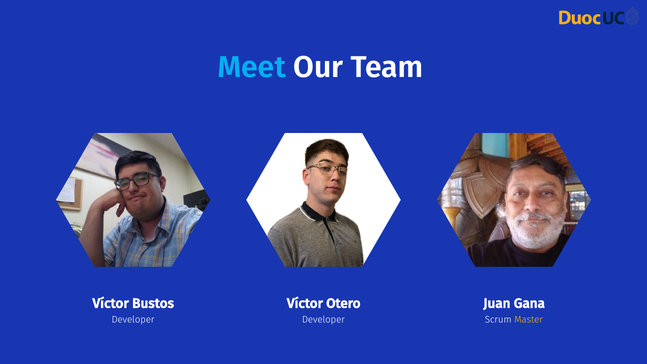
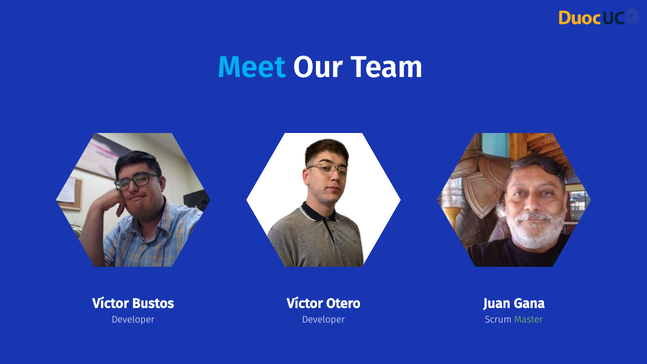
Master colour: yellow -> light green
